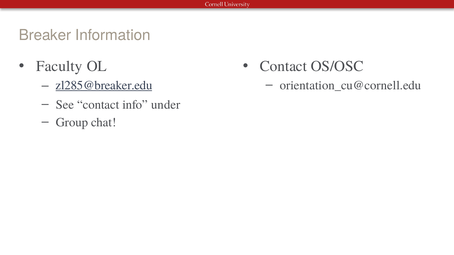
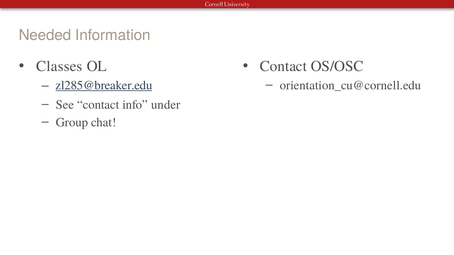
Breaker: Breaker -> Needed
Faculty: Faculty -> Classes
